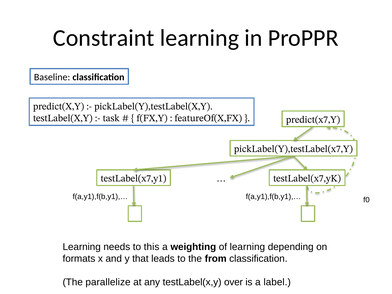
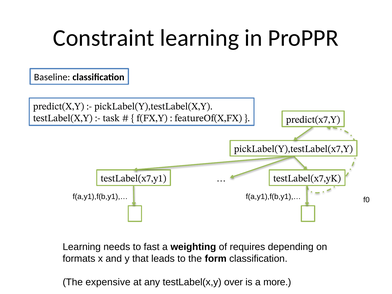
this: this -> fast
of learning: learning -> requires
from: from -> form
parallelize: parallelize -> expensive
label: label -> more
